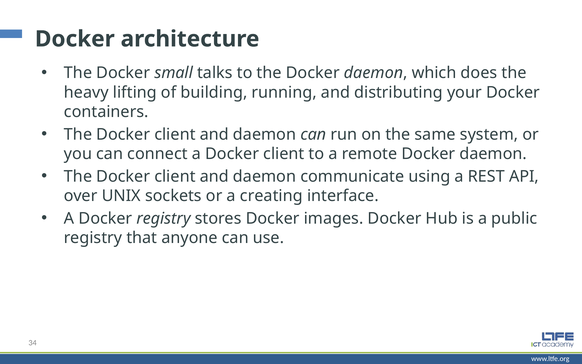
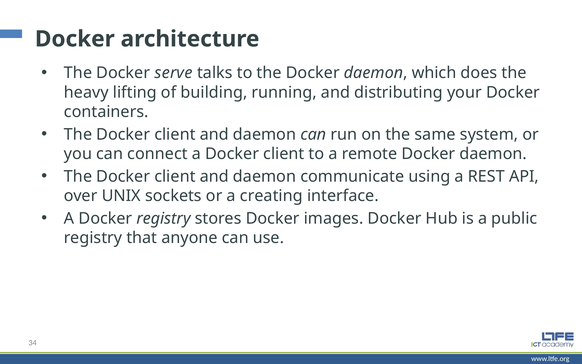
small: small -> serve
